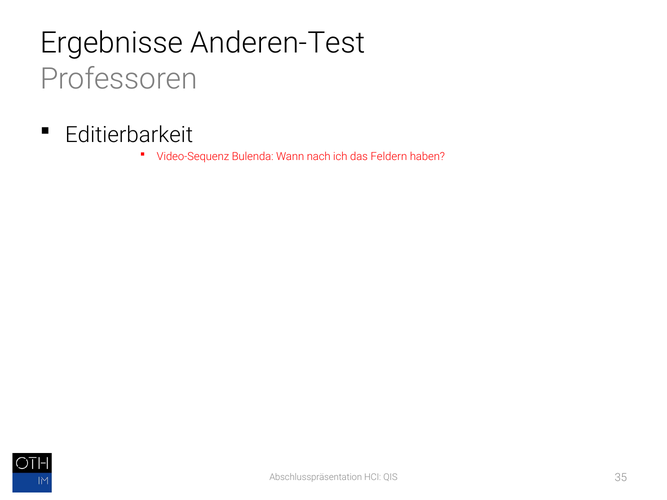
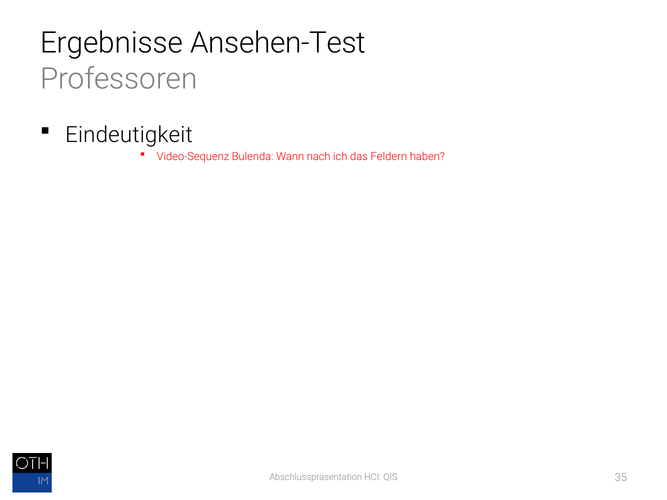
Anderen-Test: Anderen-Test -> Ansehen-Test
Editierbarkeit: Editierbarkeit -> Eindeutigkeit
